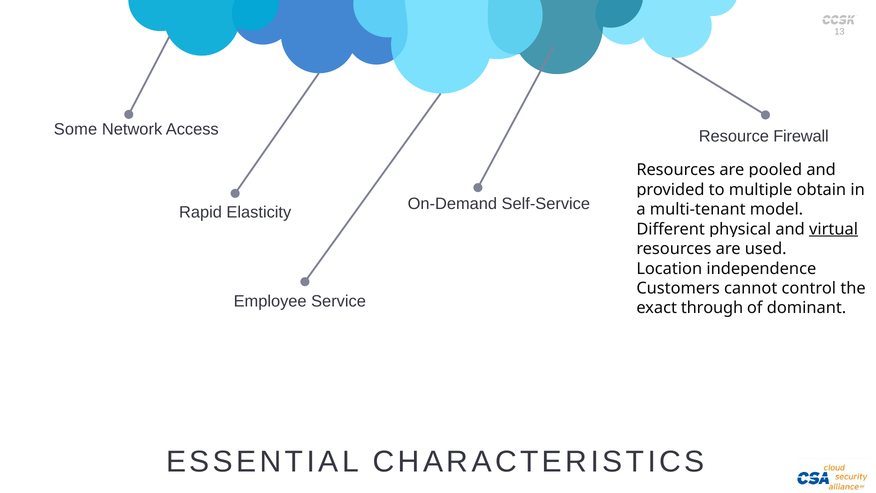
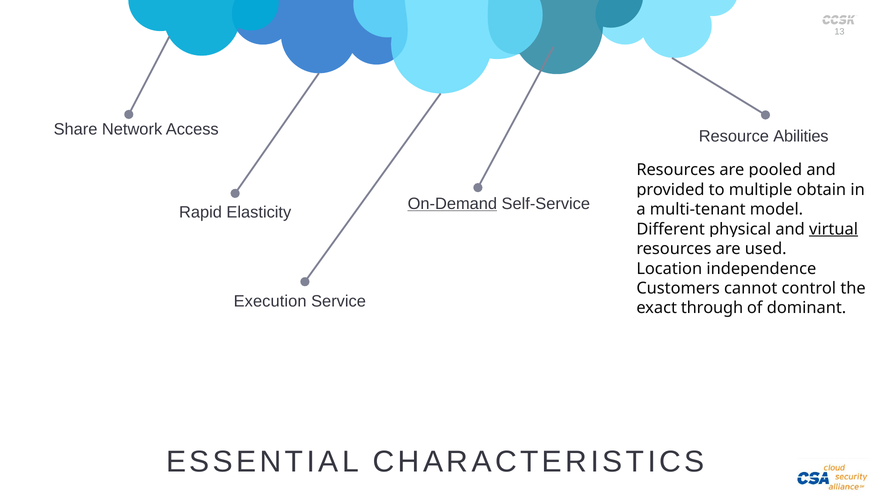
Some: Some -> Share
Firewall: Firewall -> Abilities
On-Demand underline: none -> present
Employee: Employee -> Execution
